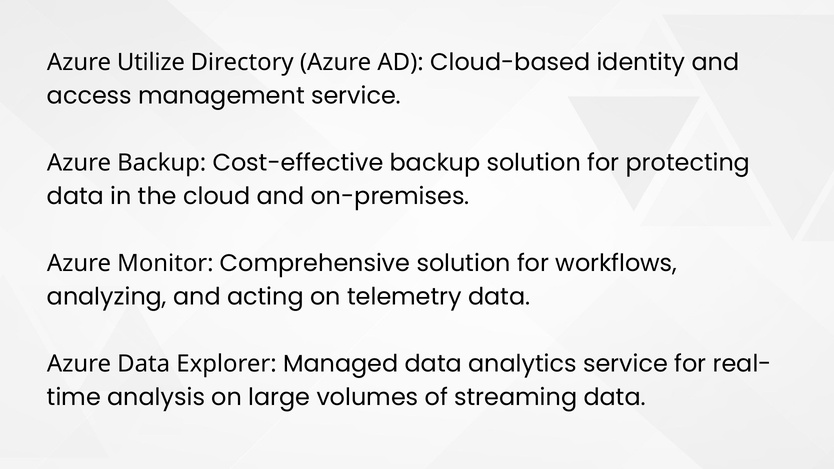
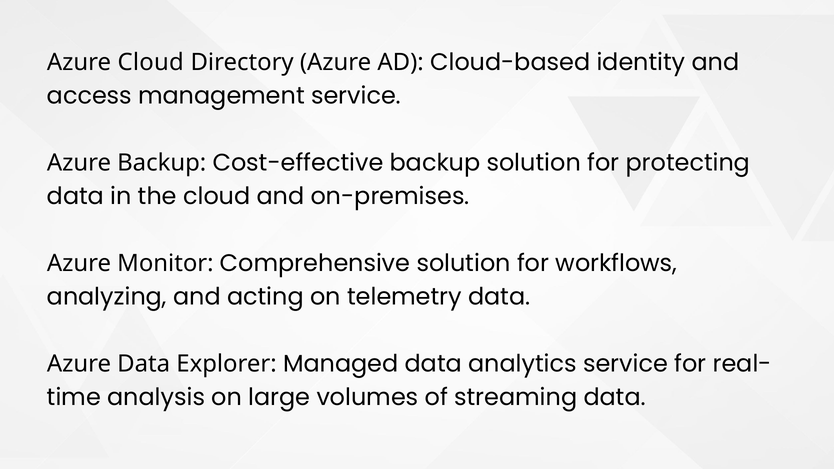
Azure Utilize: Utilize -> Cloud
